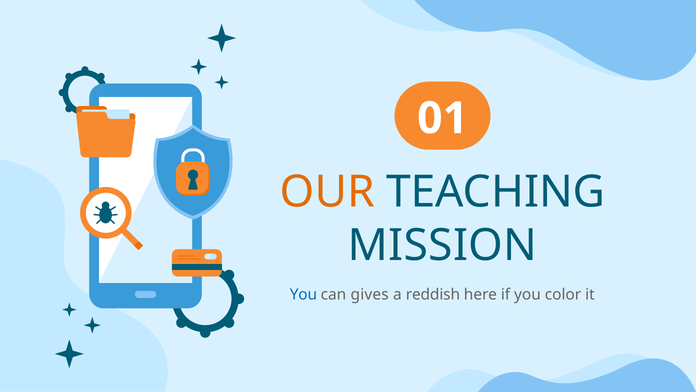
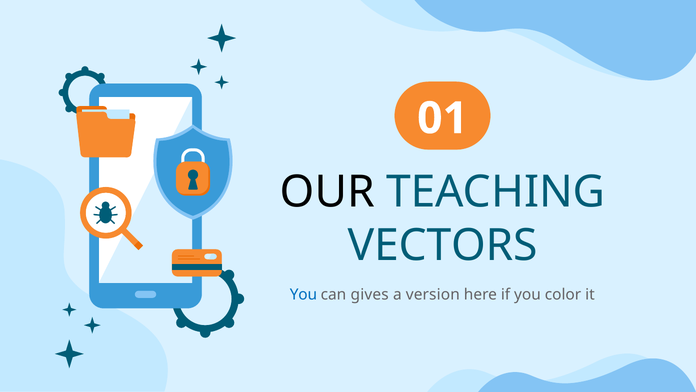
OUR colour: orange -> black
MISSION: MISSION -> VECTORS
reddish: reddish -> version
